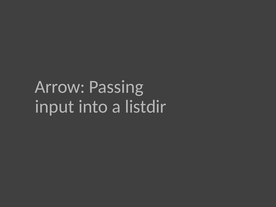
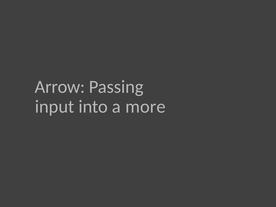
listdir: listdir -> more
